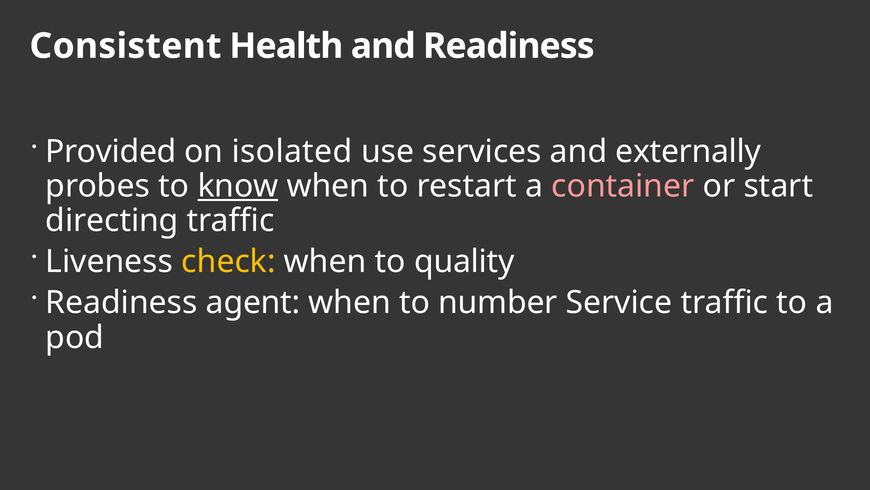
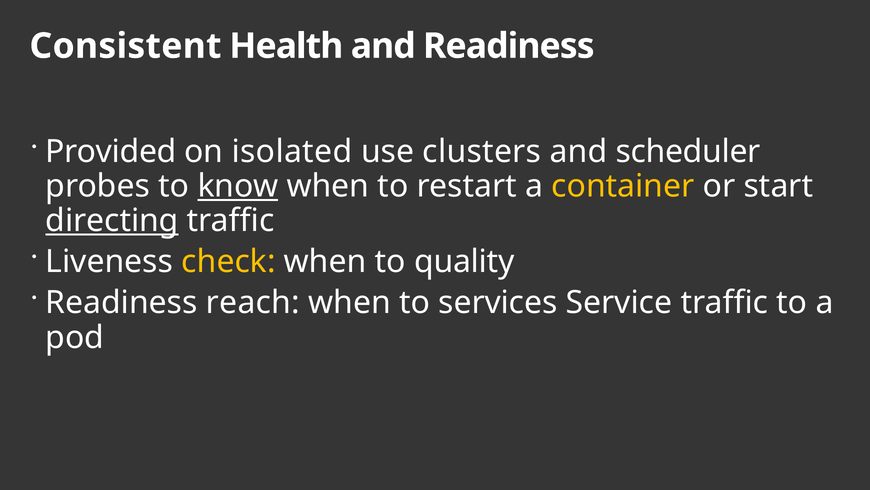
services: services -> clusters
externally: externally -> scheduler
container colour: pink -> yellow
directing underline: none -> present
agent: agent -> reach
number: number -> services
